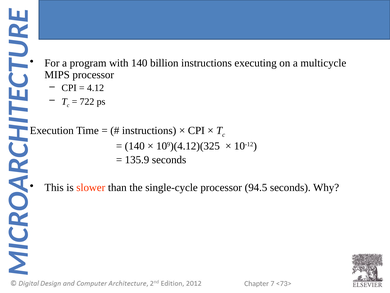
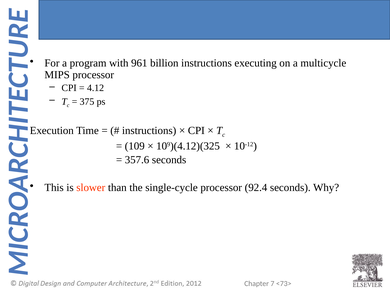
with 140: 140 -> 961
722: 722 -> 375
140 at (135, 146): 140 -> 109
135.9: 135.9 -> 357.6
94.5: 94.5 -> 92.4
